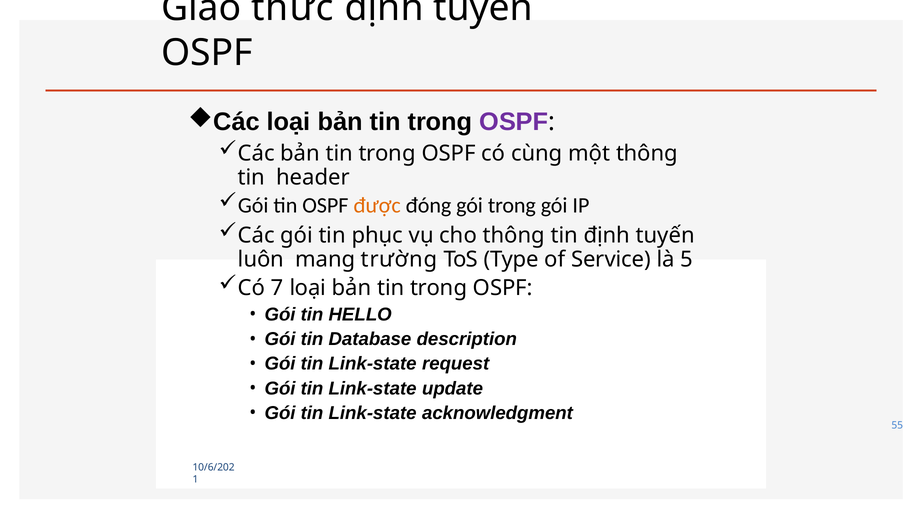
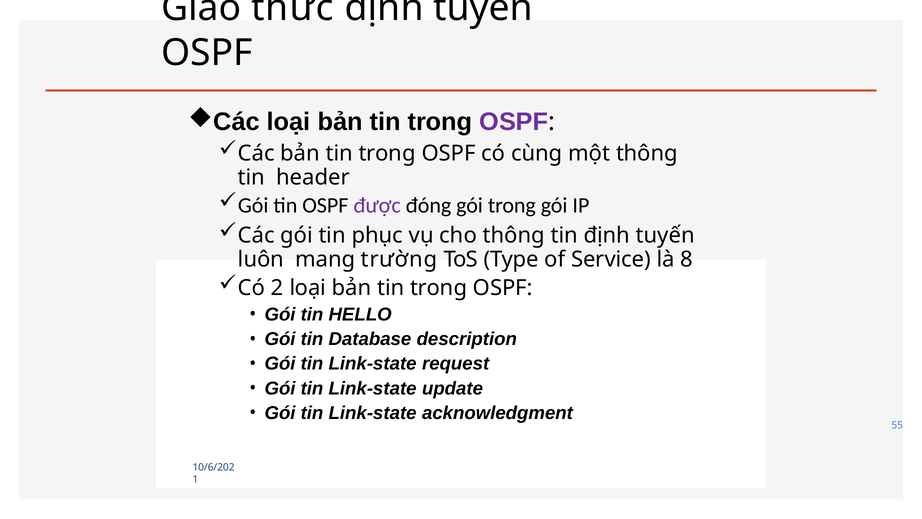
được colour: orange -> purple
5: 5 -> 8
7: 7 -> 2
